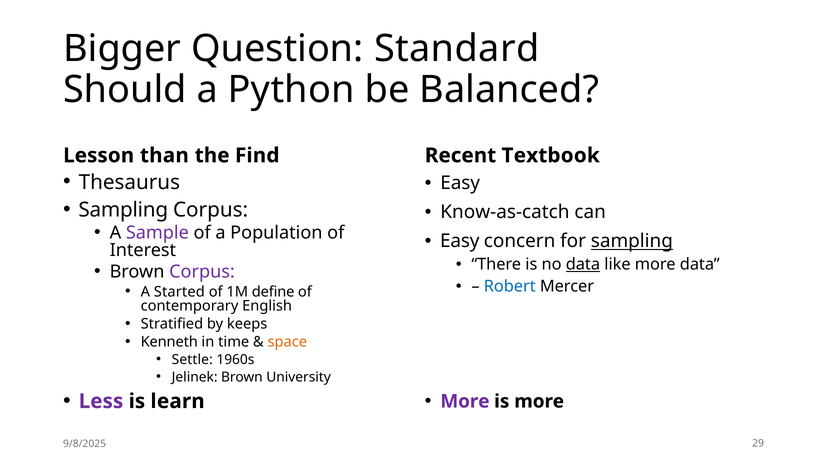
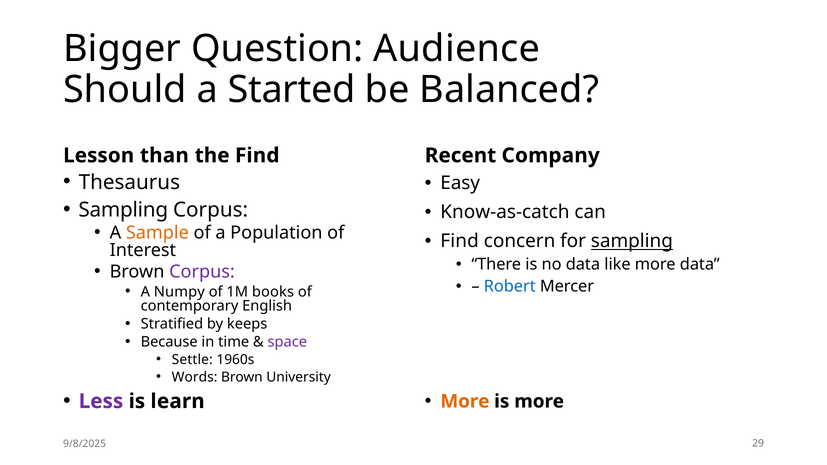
Standard: Standard -> Audience
Python: Python -> Started
Textbook: Textbook -> Company
Sample colour: purple -> orange
Easy at (460, 241): Easy -> Find
data at (583, 265) underline: present -> none
Started: Started -> Numpy
define: define -> books
Kenneth: Kenneth -> Because
space colour: orange -> purple
Jelinek: Jelinek -> Words
More at (465, 402) colour: purple -> orange
